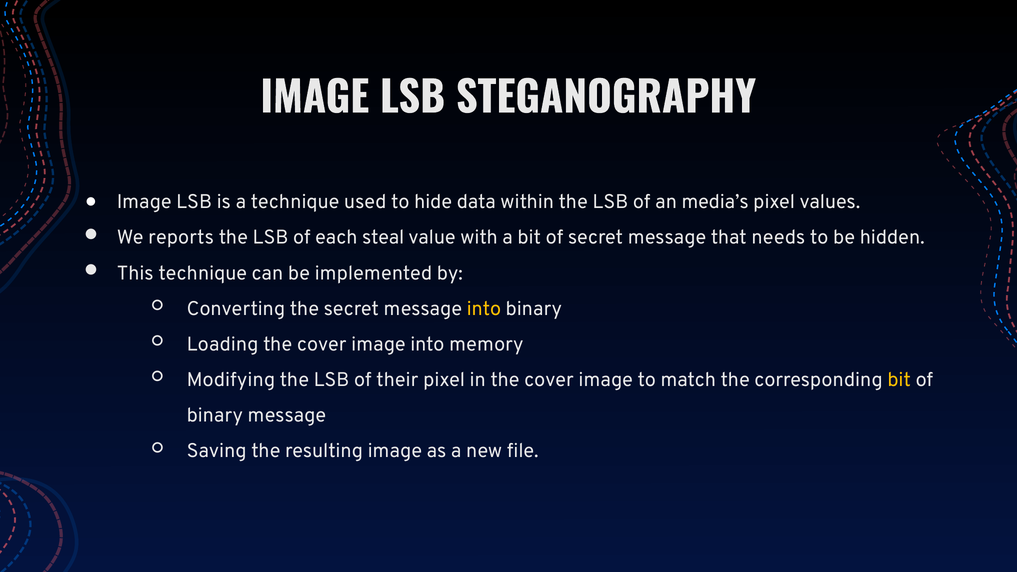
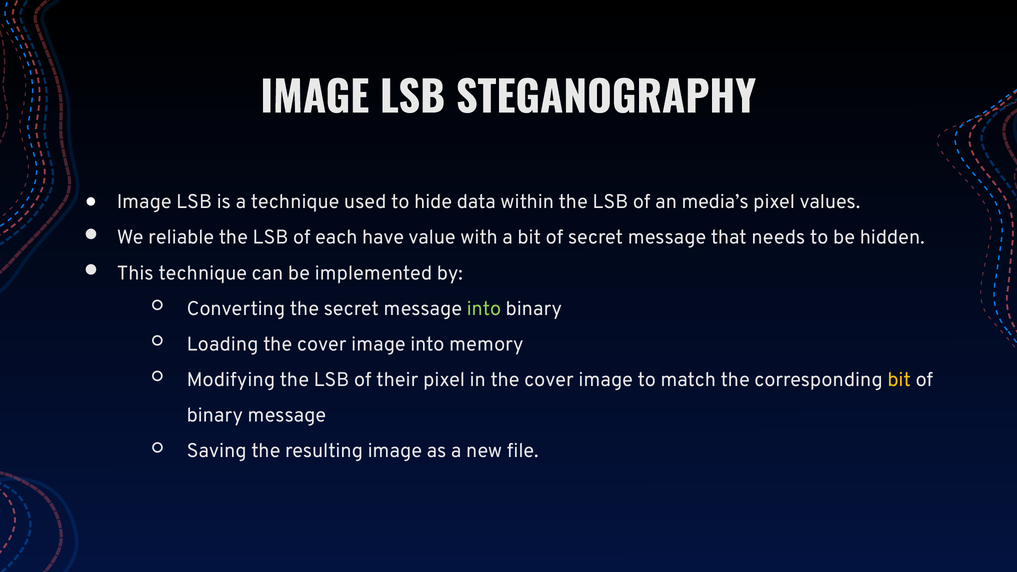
reports: reports -> reliable
steal: steal -> have
into at (484, 309) colour: yellow -> light green
